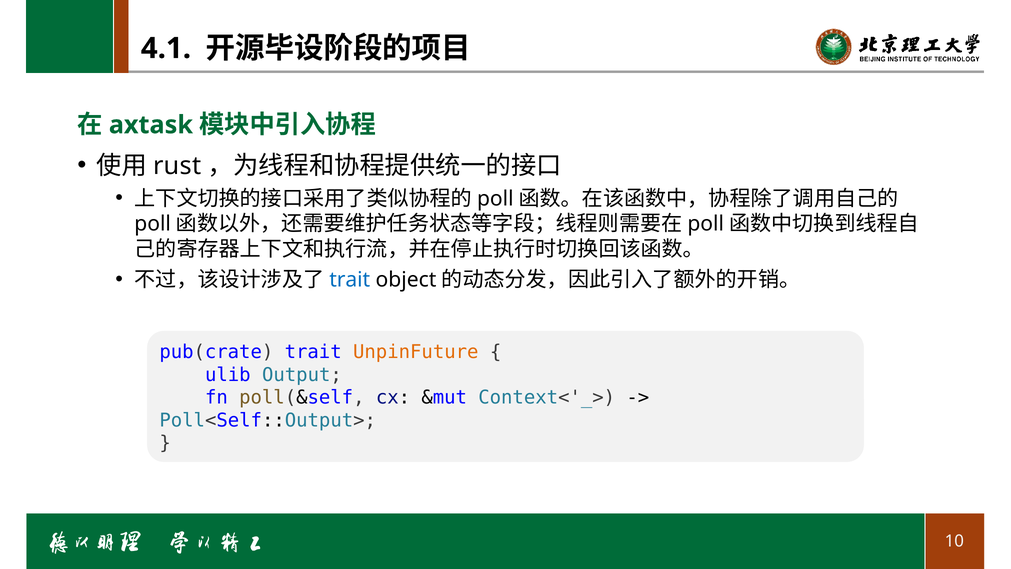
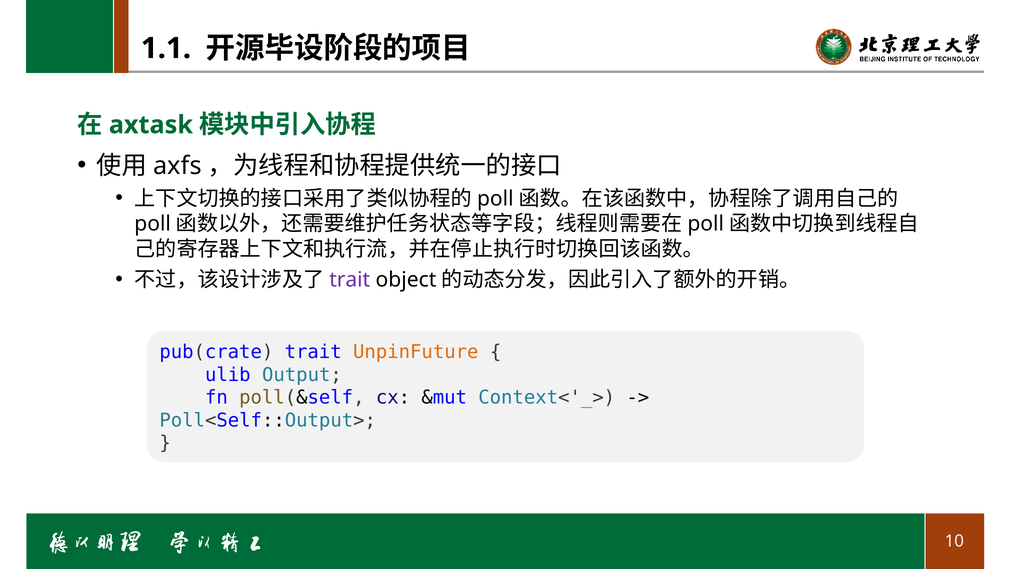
4.1: 4.1 -> 1.1
rust: rust -> axfs
trait at (350, 280) colour: blue -> purple
